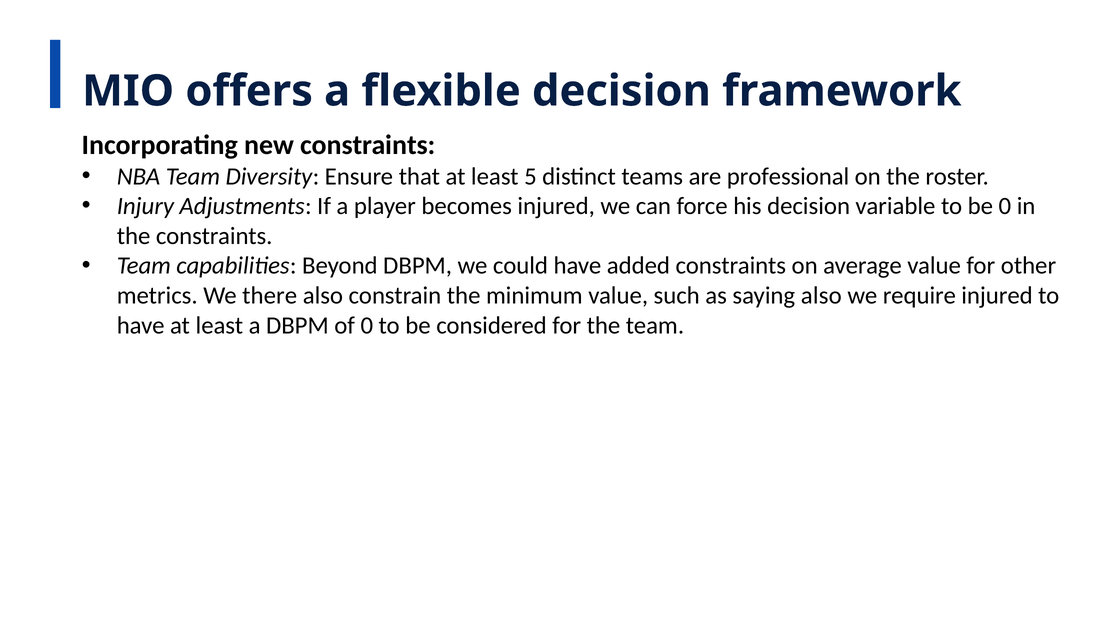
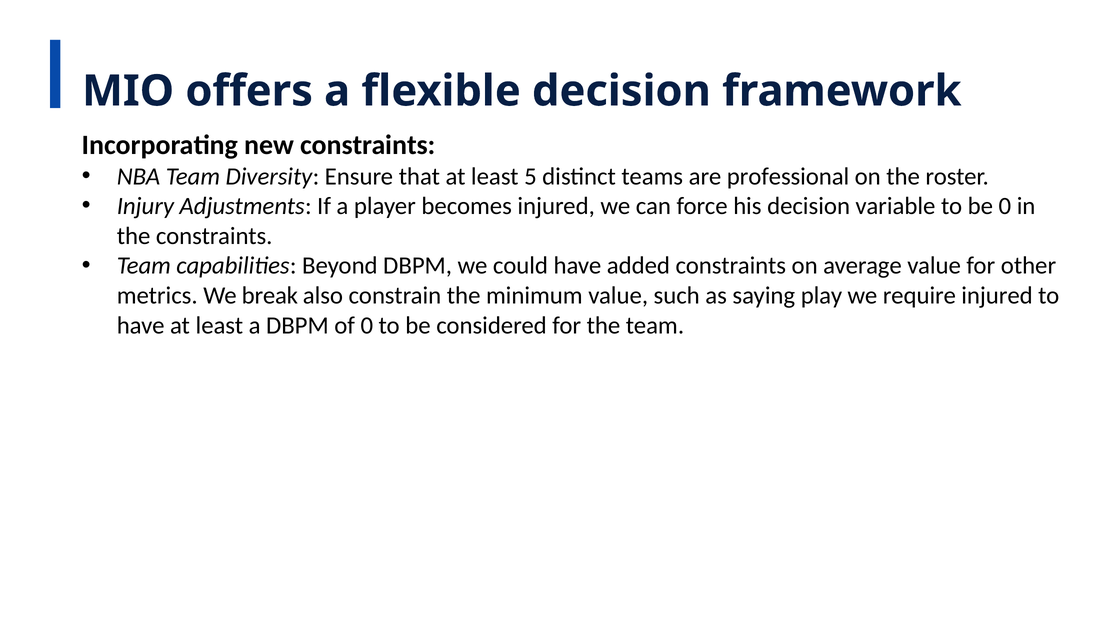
there: there -> break
saying also: also -> play
